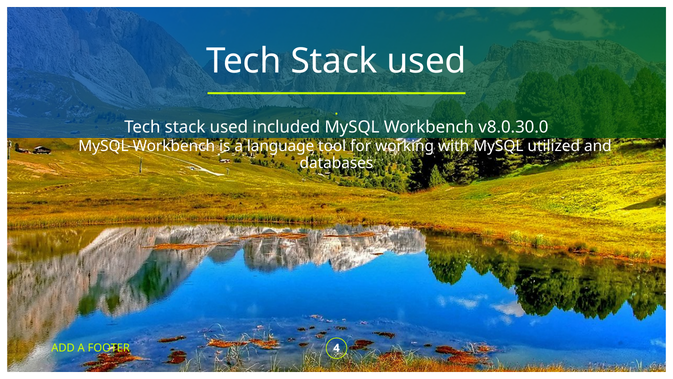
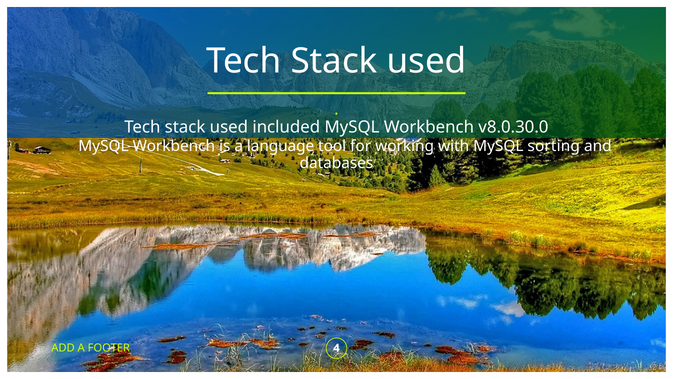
utilized: utilized -> sorting
